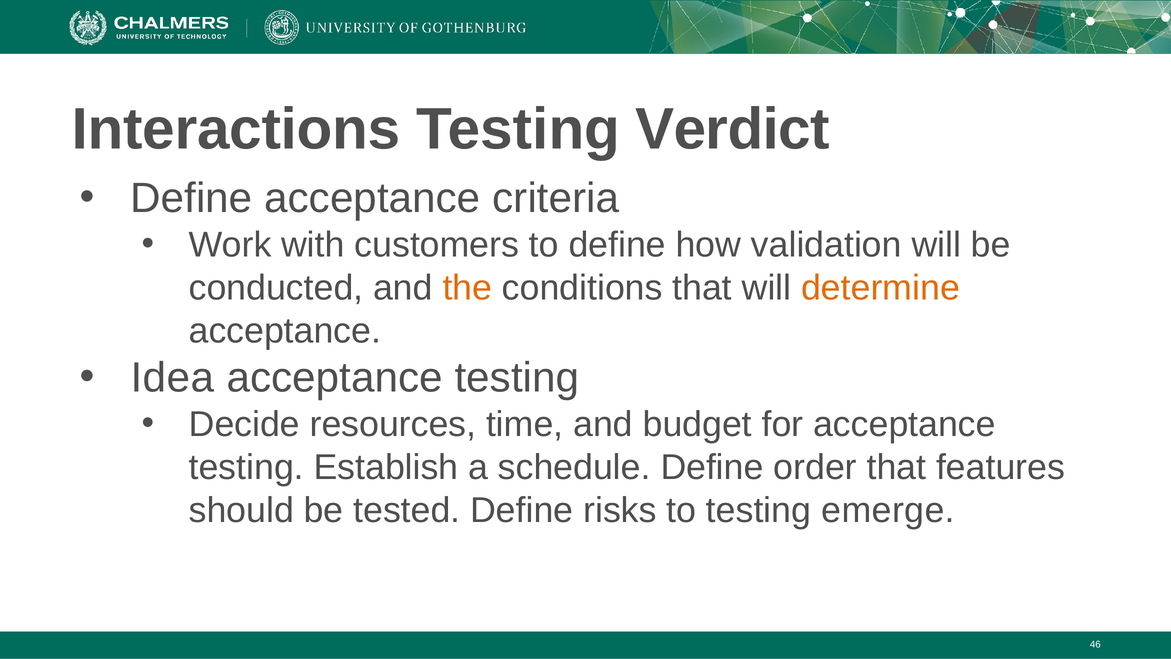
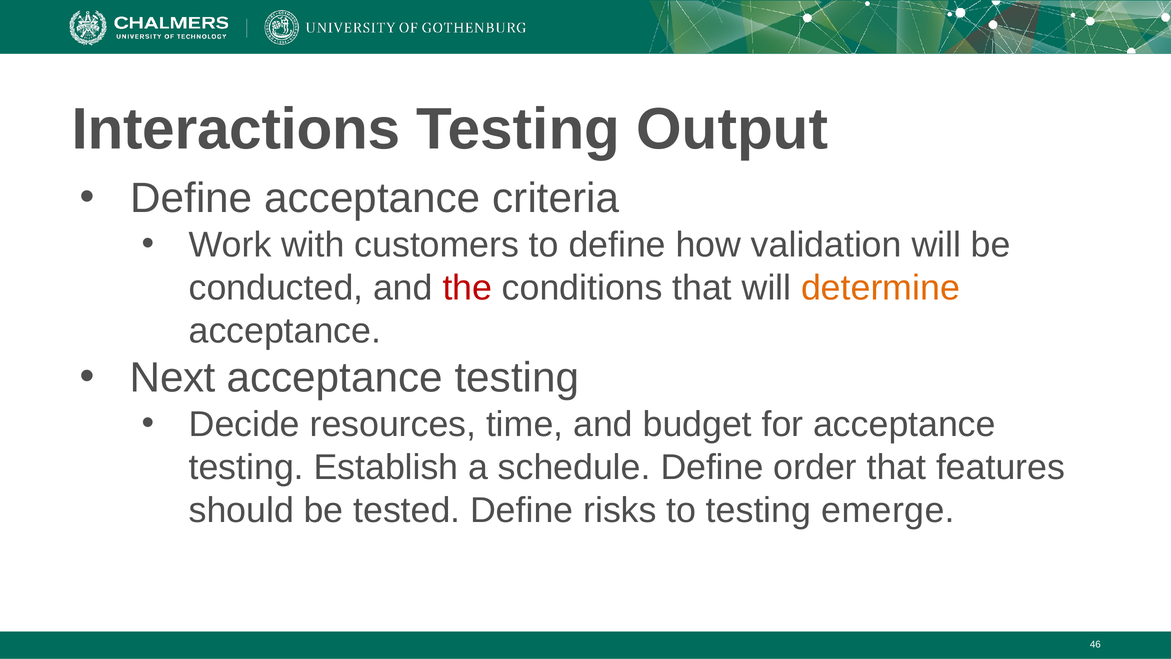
Verdict: Verdict -> Output
the colour: orange -> red
Idea: Idea -> Next
